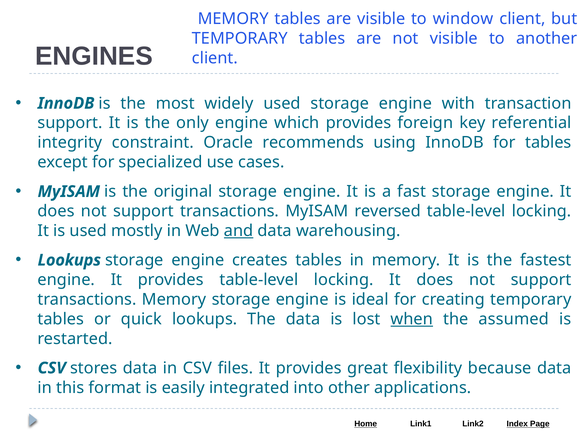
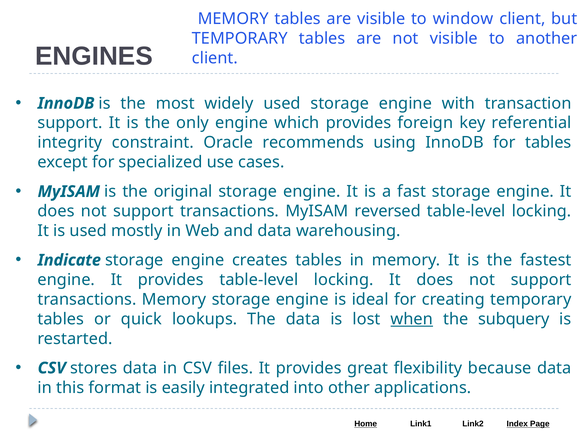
and underline: present -> none
Lookups at (69, 260): Lookups -> Indicate
assumed: assumed -> subquery
